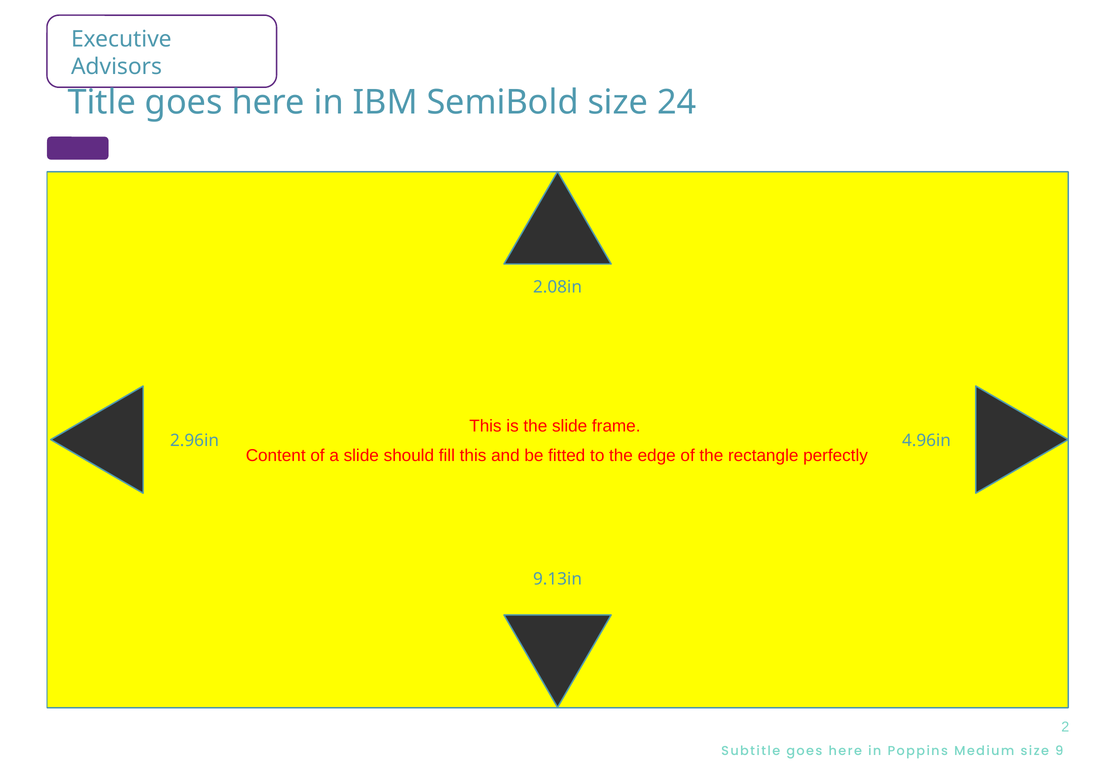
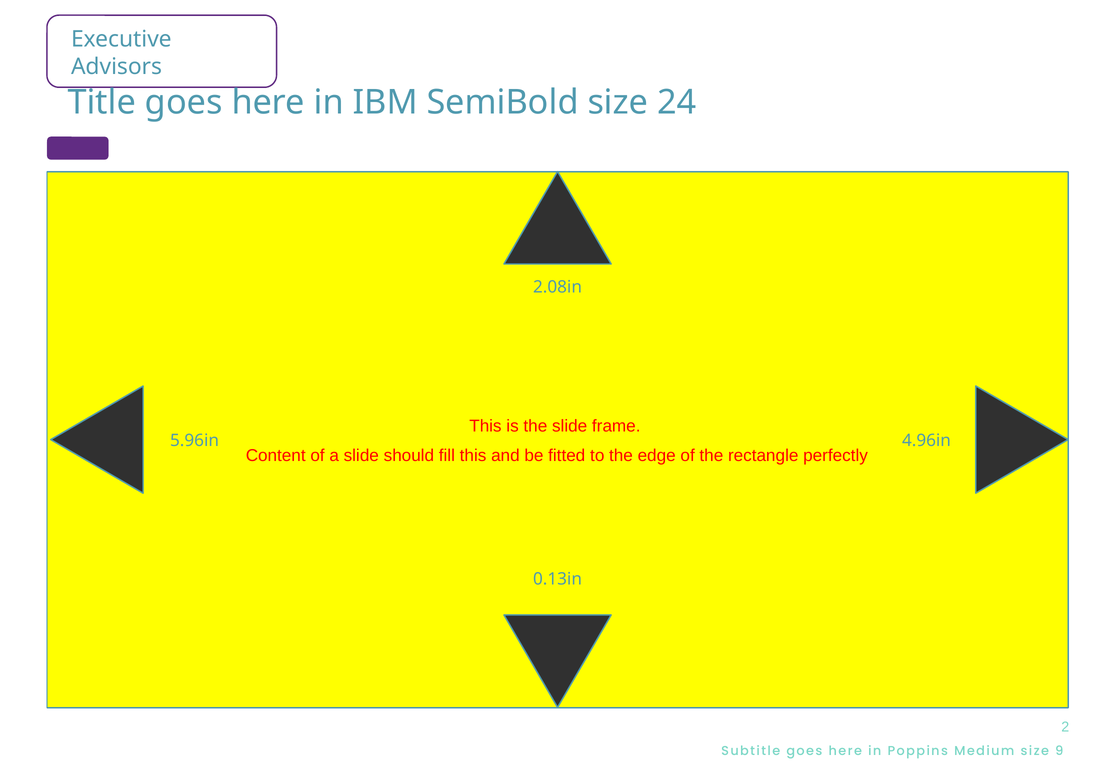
2.96in: 2.96in -> 5.96in
9.13in: 9.13in -> 0.13in
